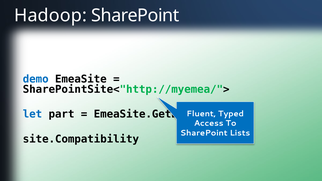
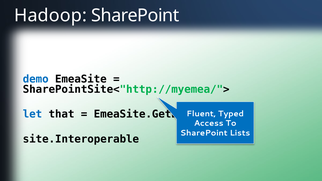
part: part -> that
site.Compatibility: site.Compatibility -> site.Interoperable
